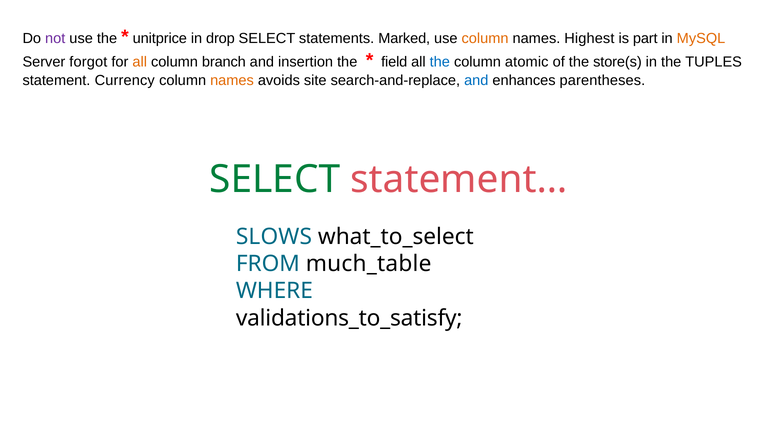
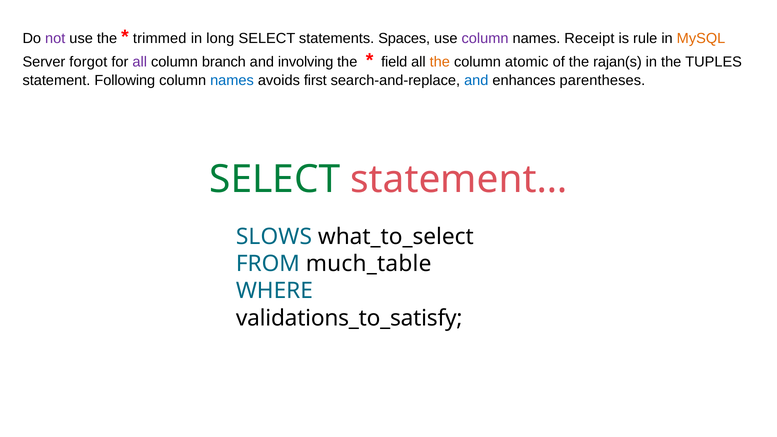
unitprice: unitprice -> trimmed
drop: drop -> long
Marked: Marked -> Spaces
column at (485, 39) colour: orange -> purple
Highest: Highest -> Receipt
part: part -> rule
all at (140, 62) colour: orange -> purple
insertion: insertion -> involving
the at (440, 62) colour: blue -> orange
store(s: store(s -> rajan(s
Currency: Currency -> Following
names at (232, 80) colour: orange -> blue
site: site -> first
